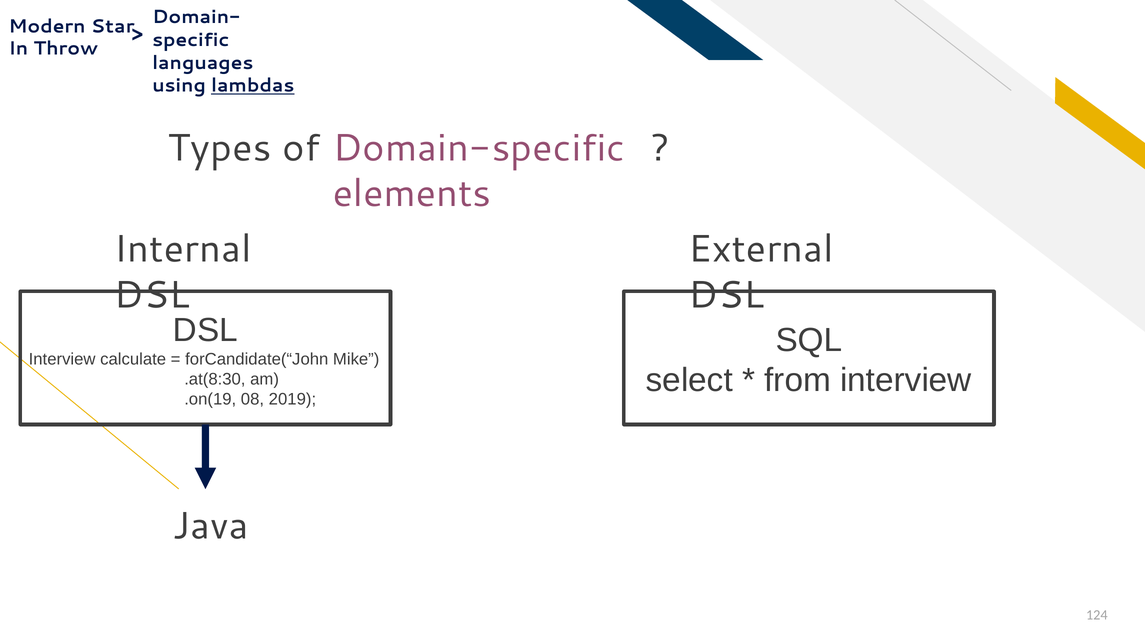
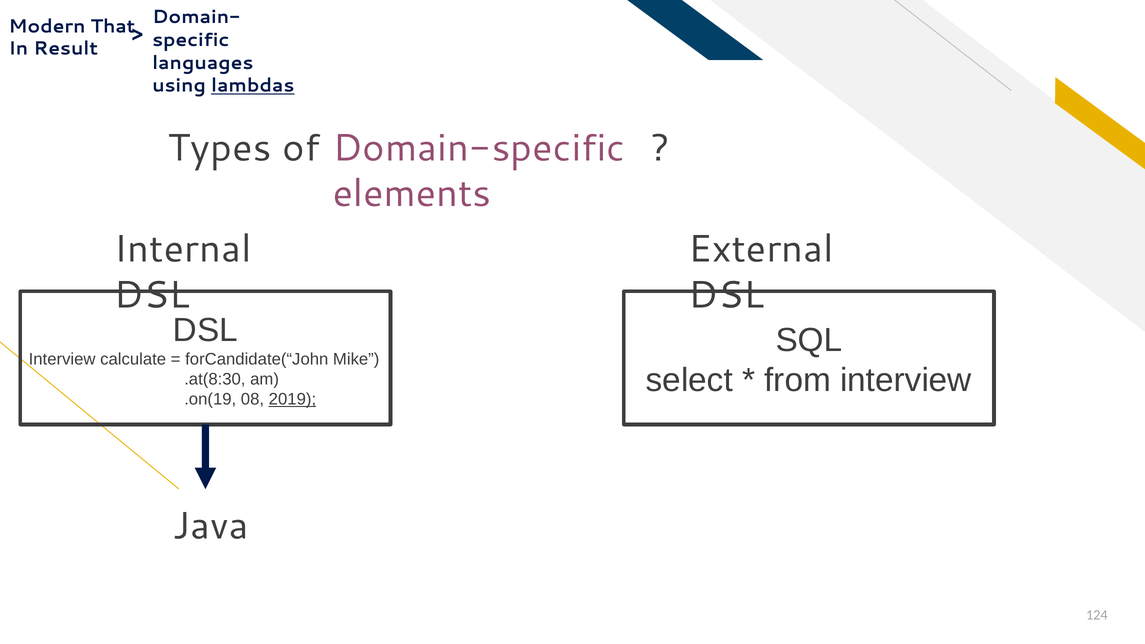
Star: Star -> That
Throw: Throw -> Result
2019 underline: none -> present
